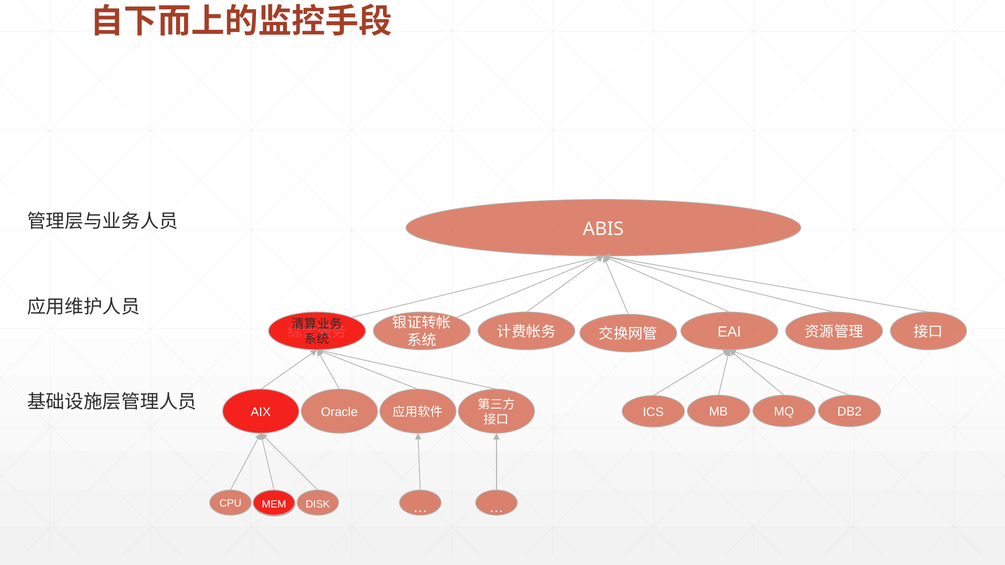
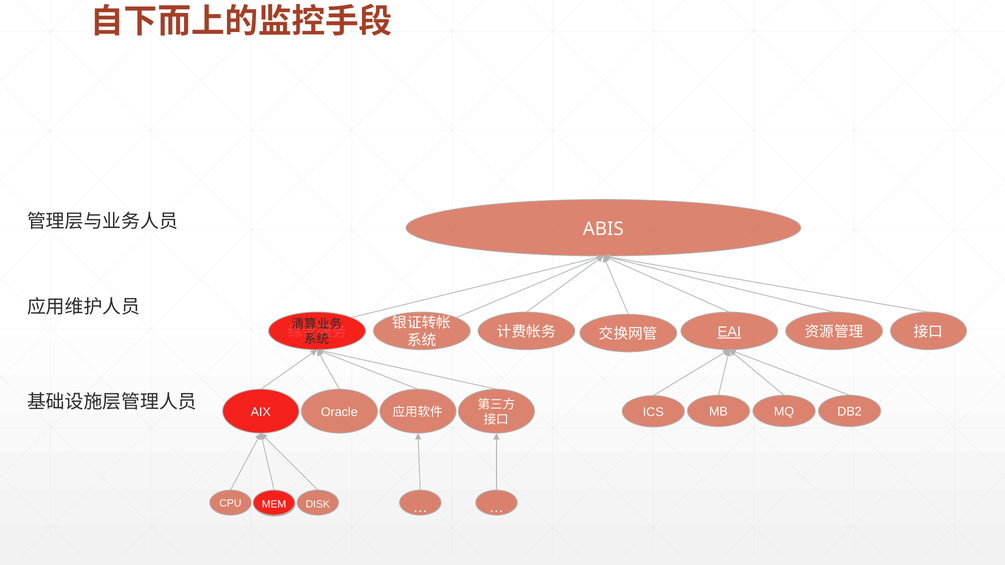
EAI underline: none -> present
